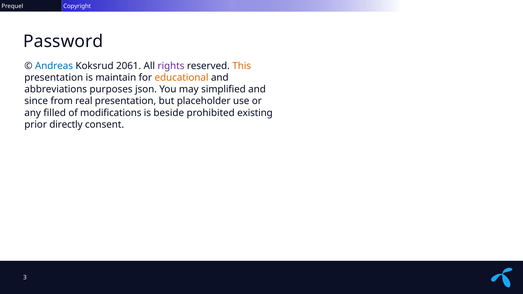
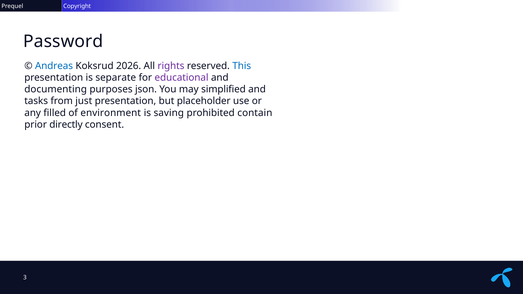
2061: 2061 -> 2026
This colour: orange -> blue
maintain: maintain -> separate
educational colour: orange -> purple
abbreviations: abbreviations -> documenting
since: since -> tasks
real: real -> just
modifications: modifications -> environment
beside: beside -> saving
existing: existing -> contain
